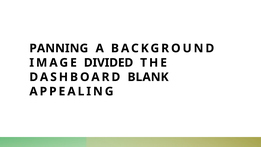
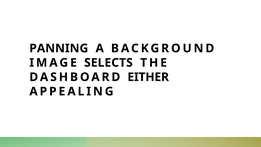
DIVIDED: DIVIDED -> SELECTS
BLANK: BLANK -> EITHER
